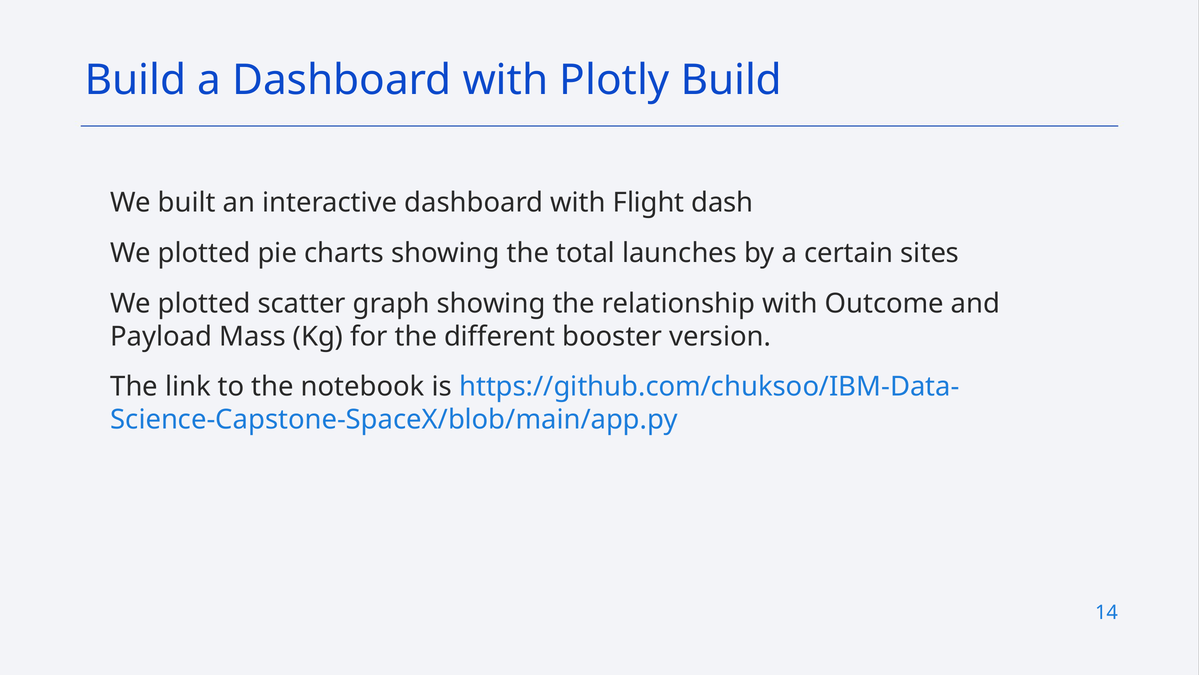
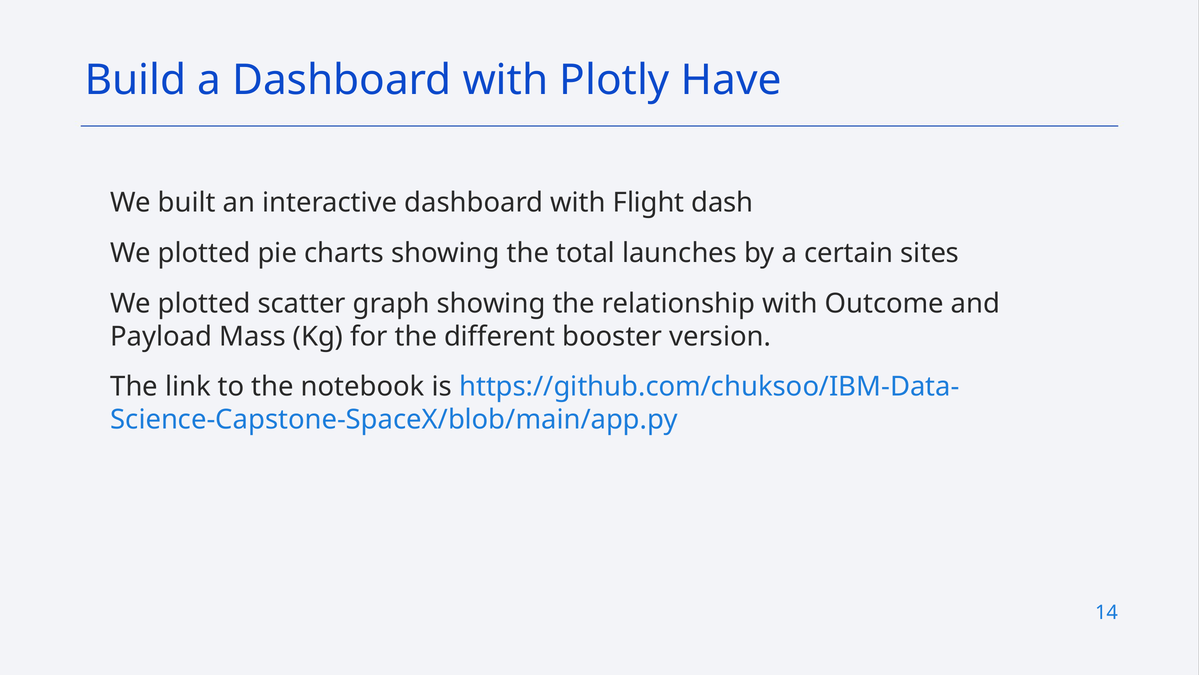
Plotly Build: Build -> Have
